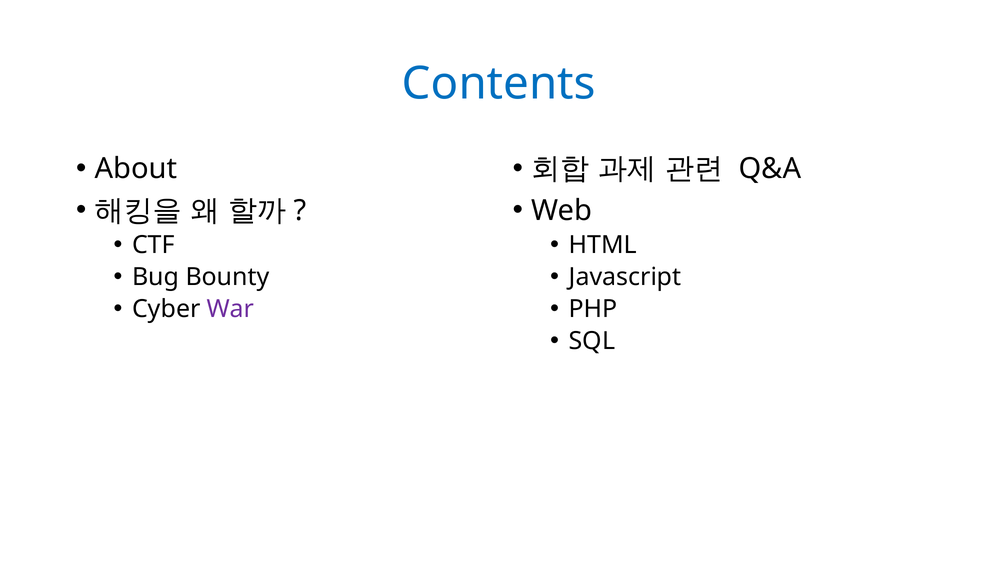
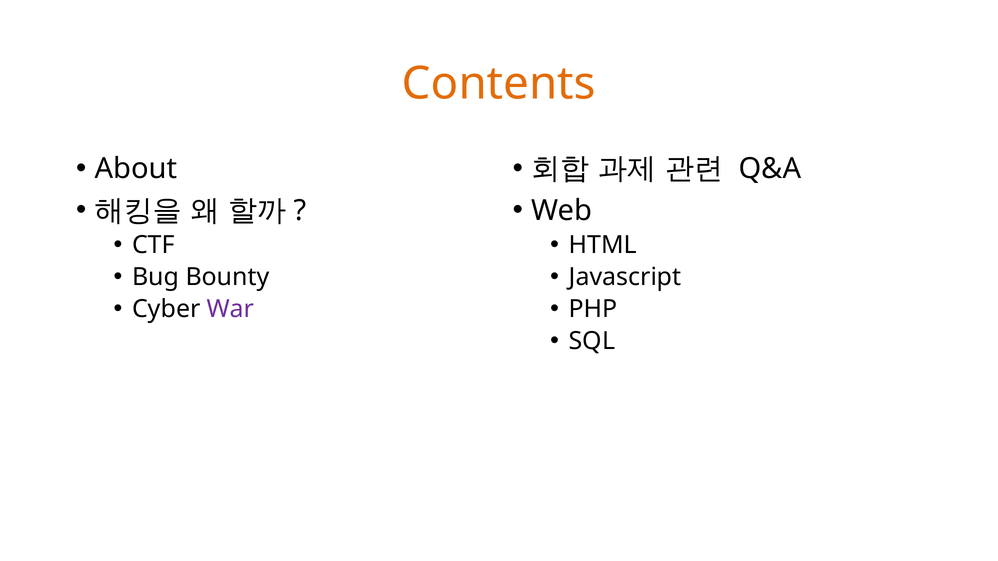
Contents colour: blue -> orange
